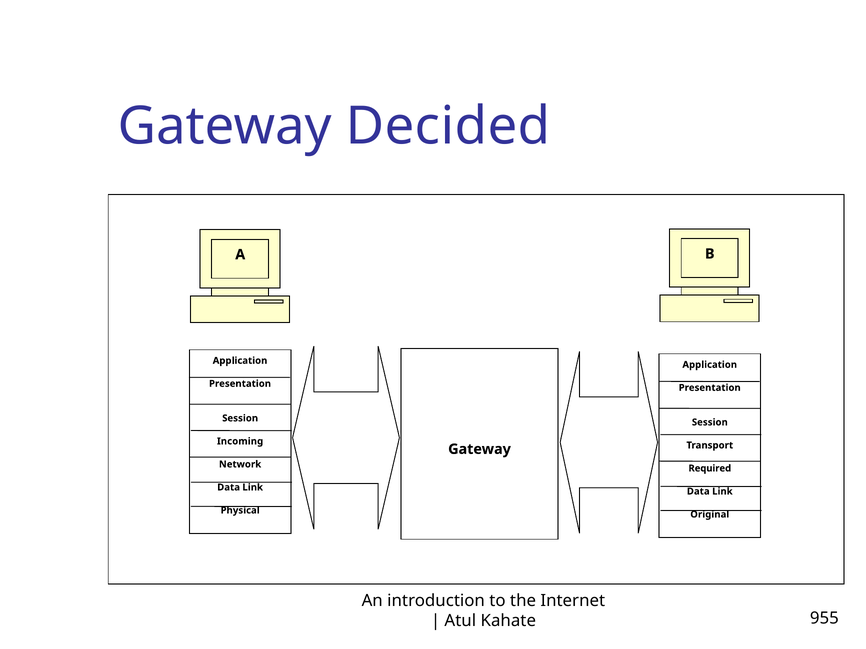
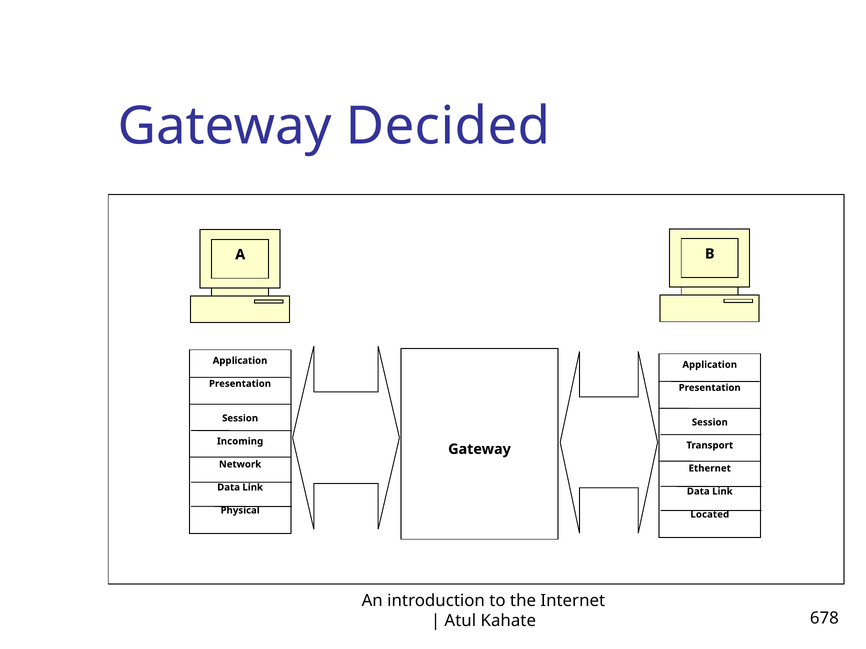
Required: Required -> Ethernet
Original: Original -> Located
955: 955 -> 678
